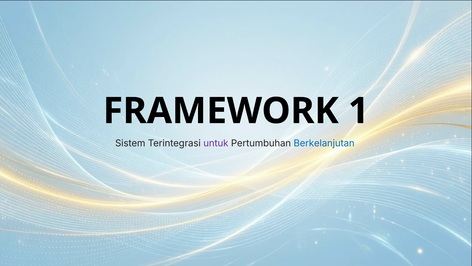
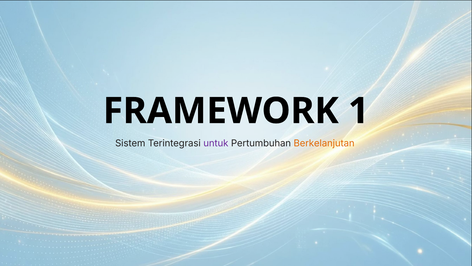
Berkelanjutan colour: blue -> orange
